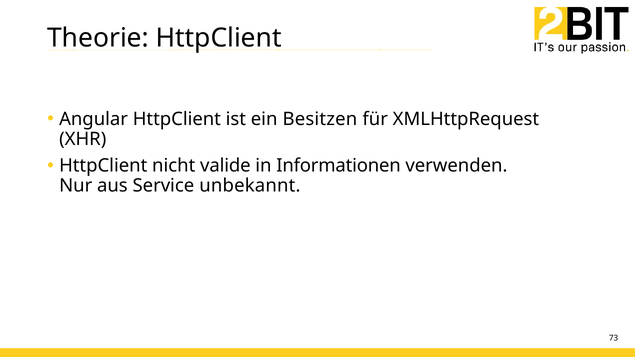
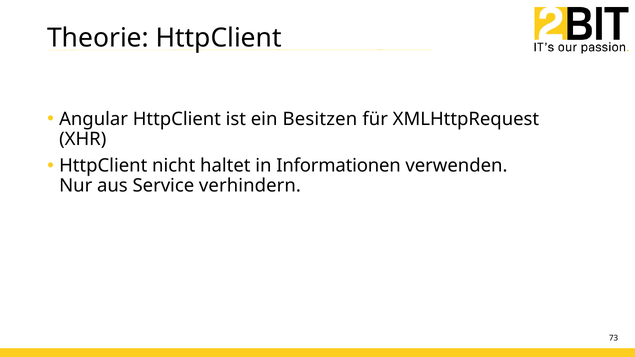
valide: valide -> haltet
unbekannt: unbekannt -> verhindern
